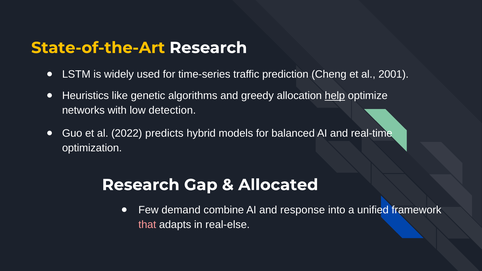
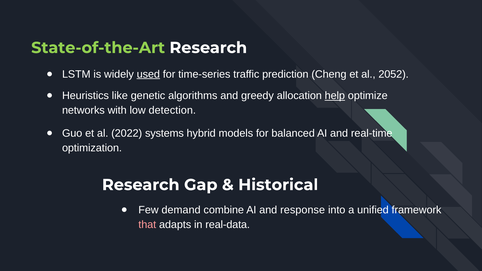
State-of-the-Art colour: yellow -> light green
used underline: none -> present
2001: 2001 -> 2052
predicts: predicts -> systems
Allocated: Allocated -> Historical
real-else: real-else -> real-data
